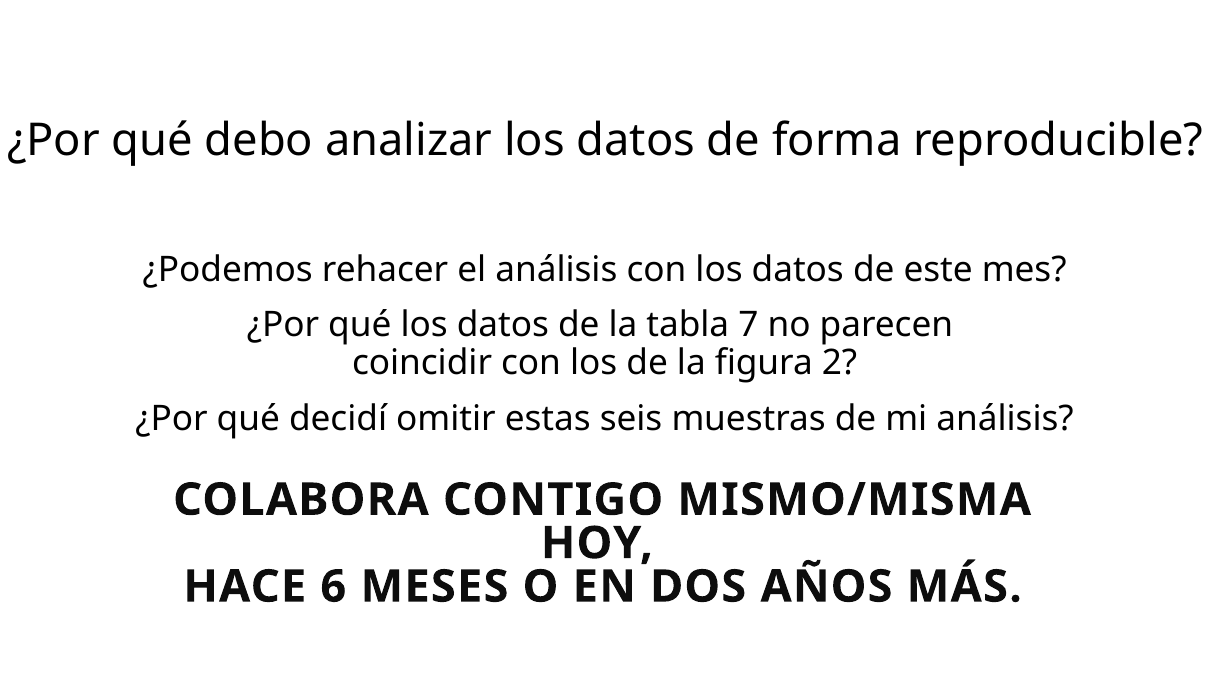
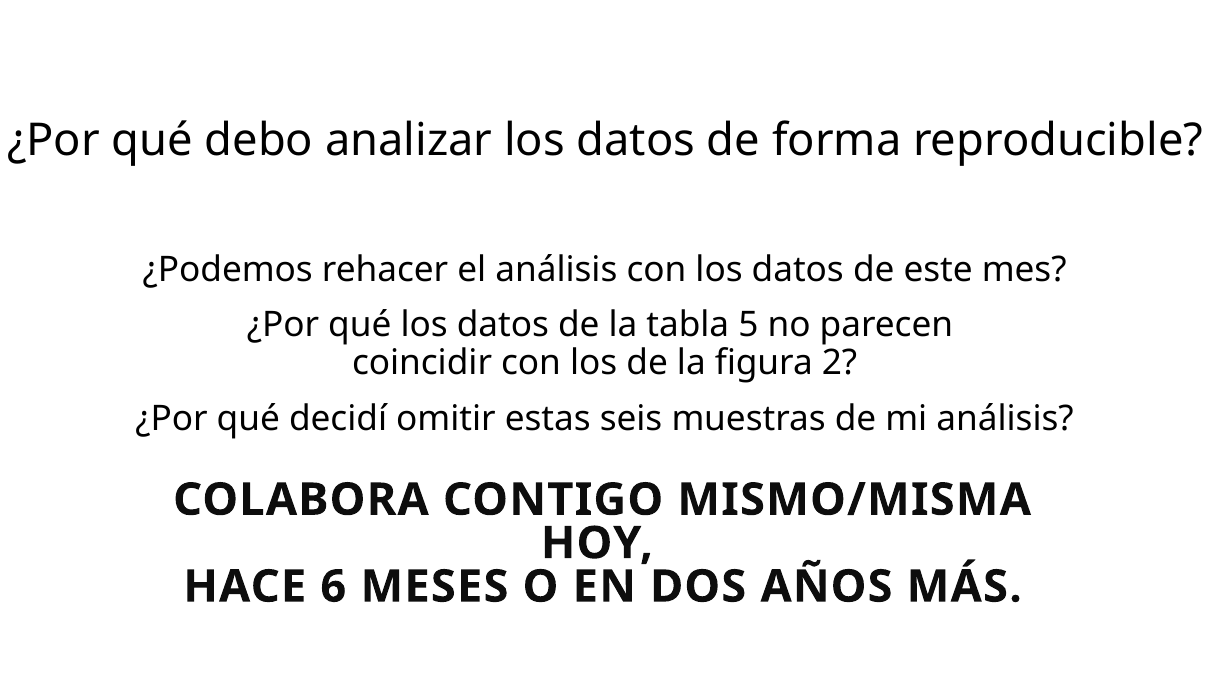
7: 7 -> 5
